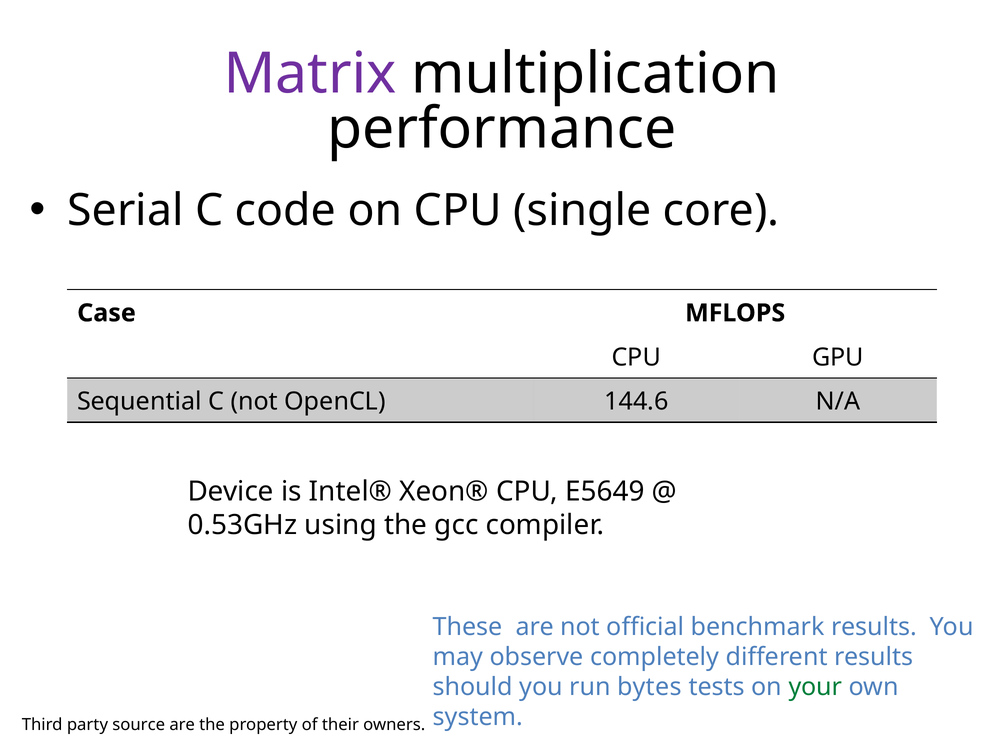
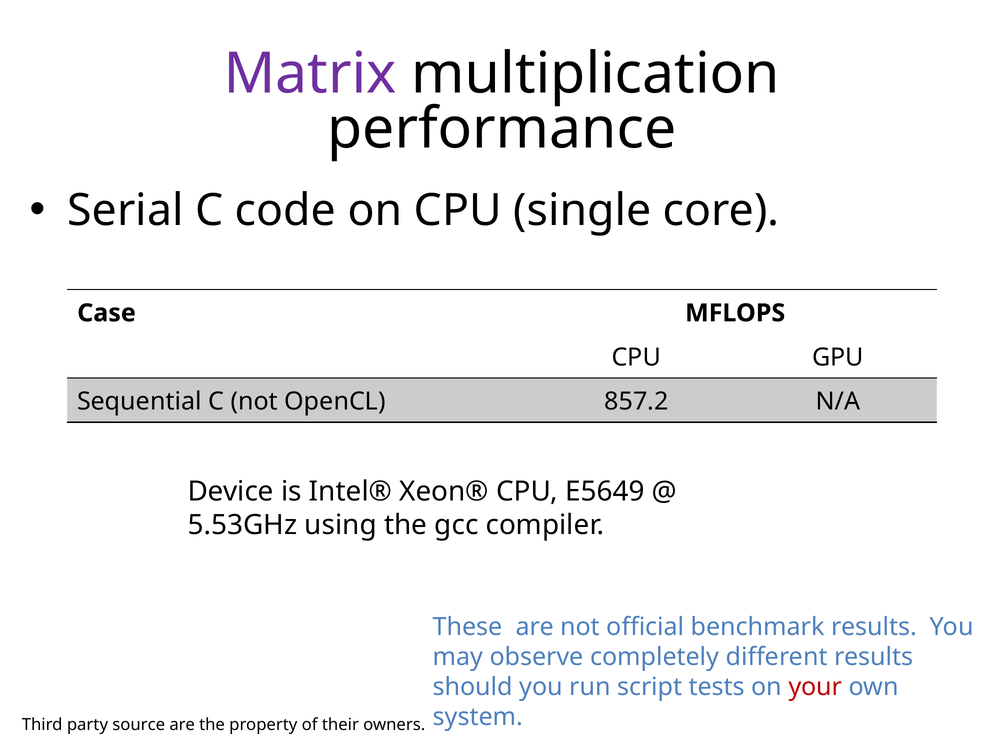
144.6: 144.6 -> 857.2
0.53GHz: 0.53GHz -> 5.53GHz
bytes: bytes -> script
your colour: green -> red
